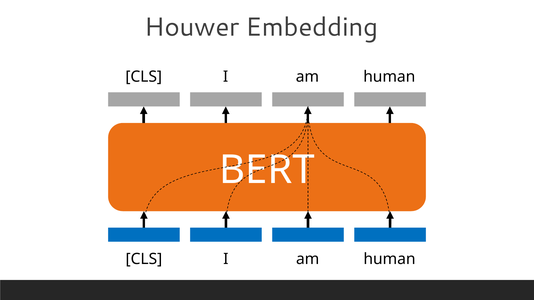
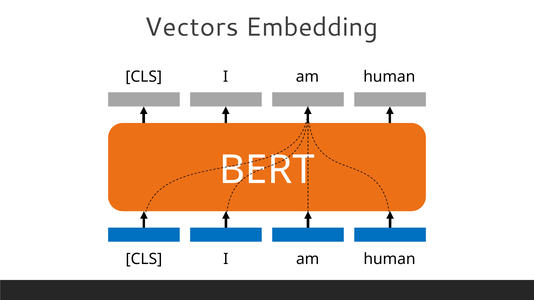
Houwer: Houwer -> Vectors
